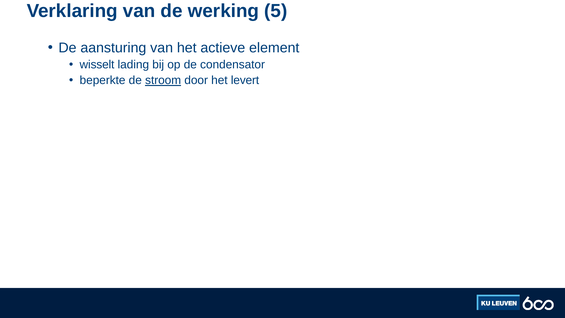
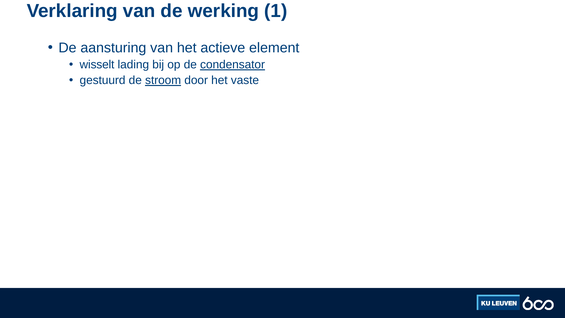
5: 5 -> 1
condensator underline: none -> present
beperkte: beperkte -> gestuurd
levert: levert -> vaste
